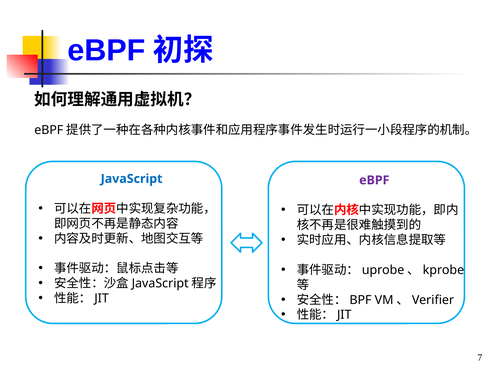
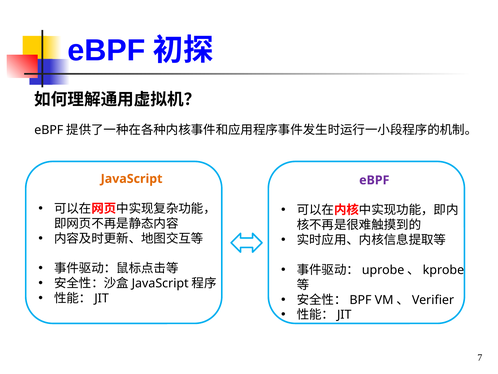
JavaScript colour: blue -> orange
